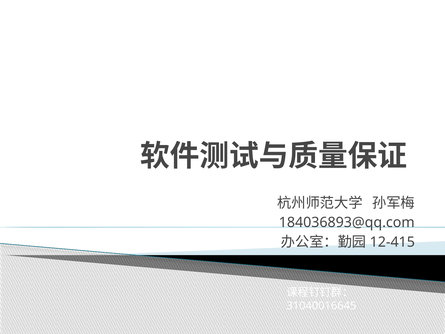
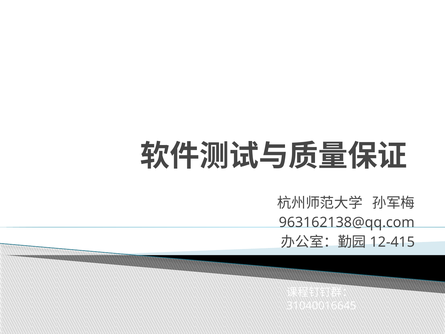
184036893@qq.com: 184036893@qq.com -> 963162138@qq.com
